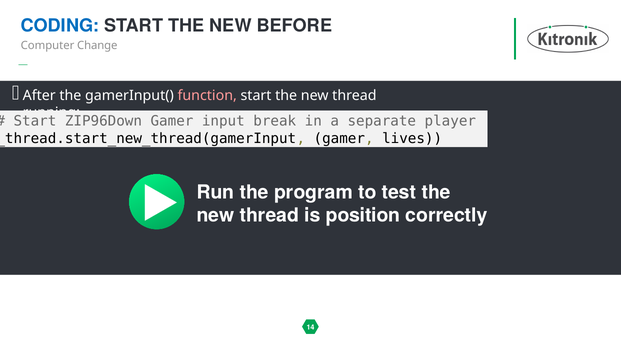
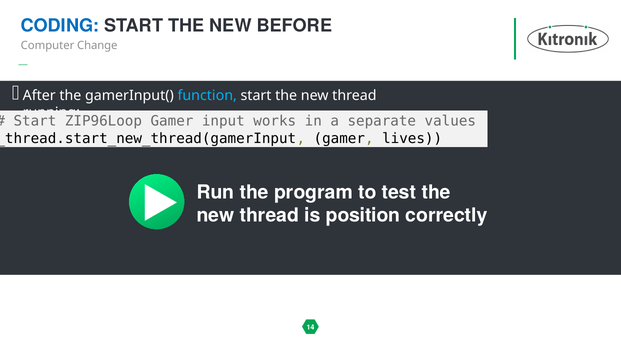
function colour: pink -> light blue
ZIP96Down: ZIP96Down -> ZIP96Loop
break: break -> works
player: player -> values
